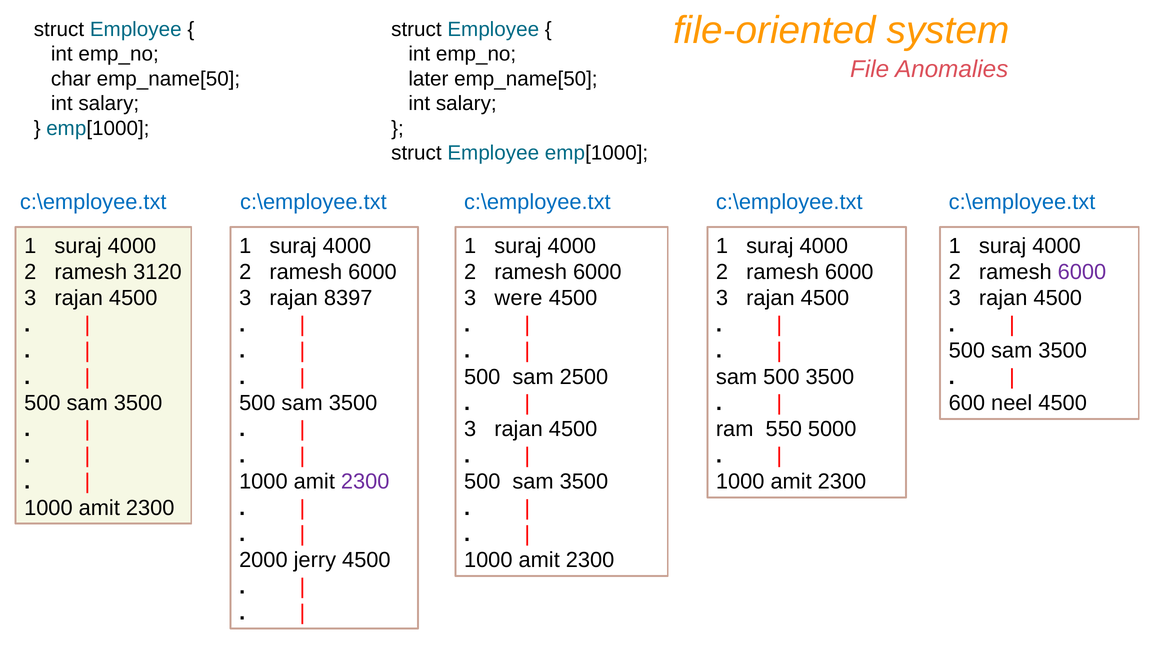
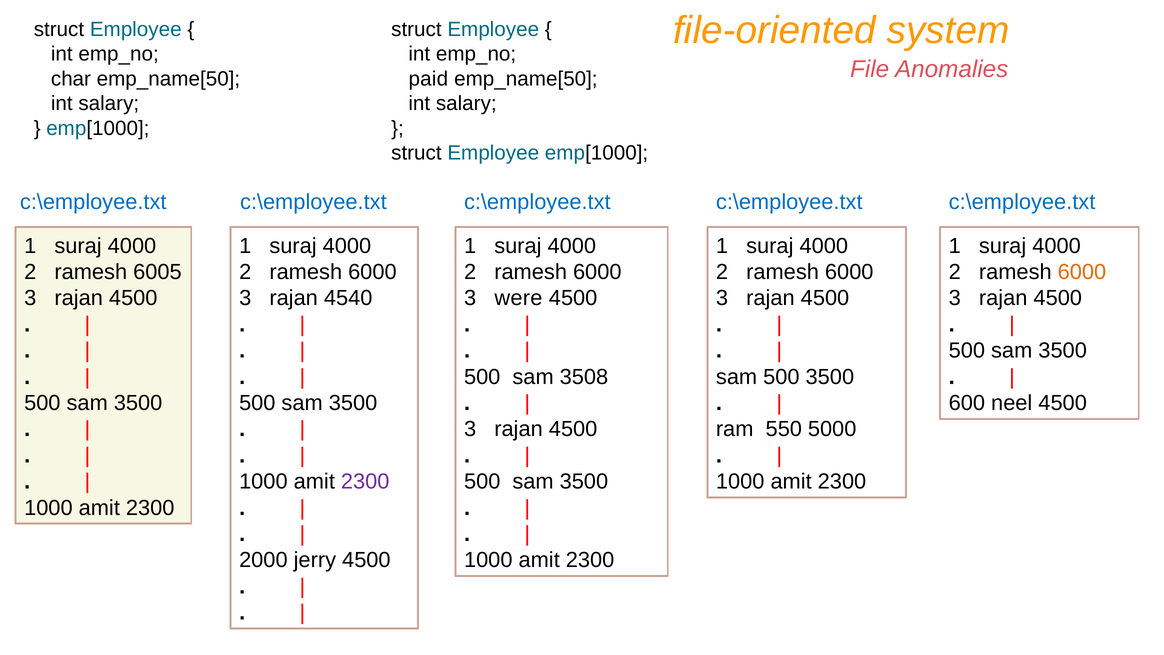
later: later -> paid
3120: 3120 -> 6005
6000 at (1082, 272) colour: purple -> orange
8397: 8397 -> 4540
2500: 2500 -> 3508
